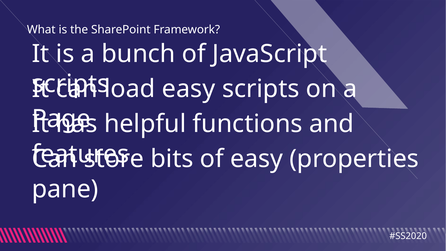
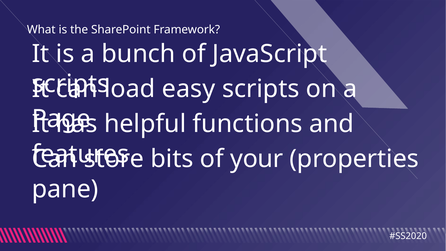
of easy: easy -> your
